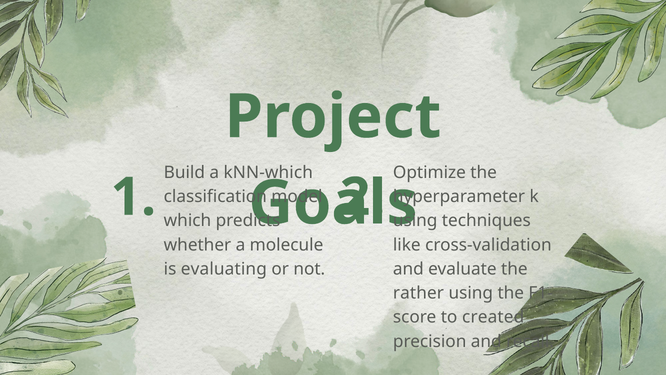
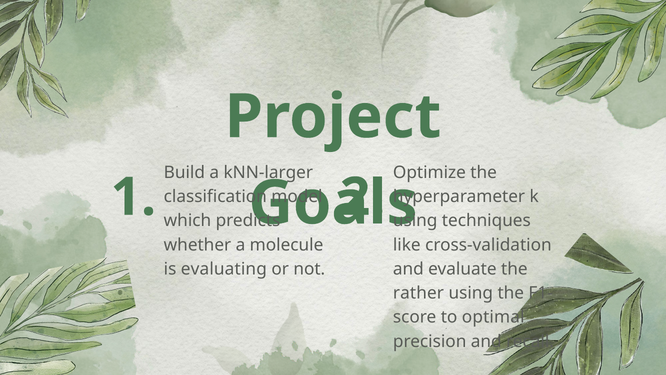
kNN-which: kNN-which -> kNN-larger
created: created -> optimal
